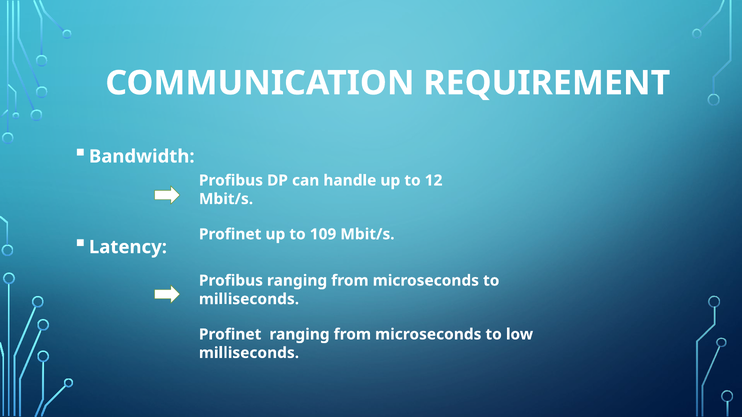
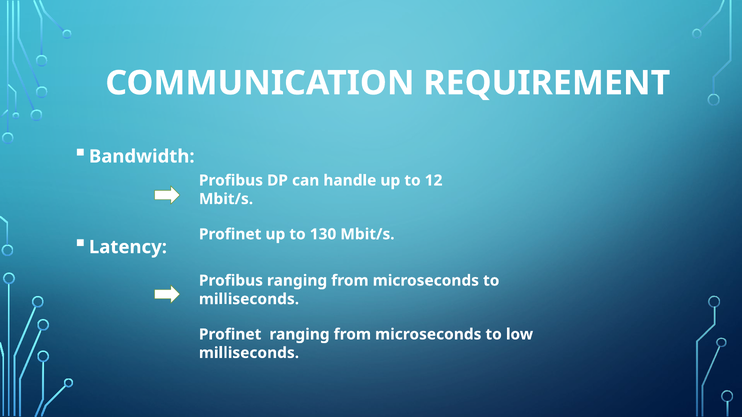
109: 109 -> 130
